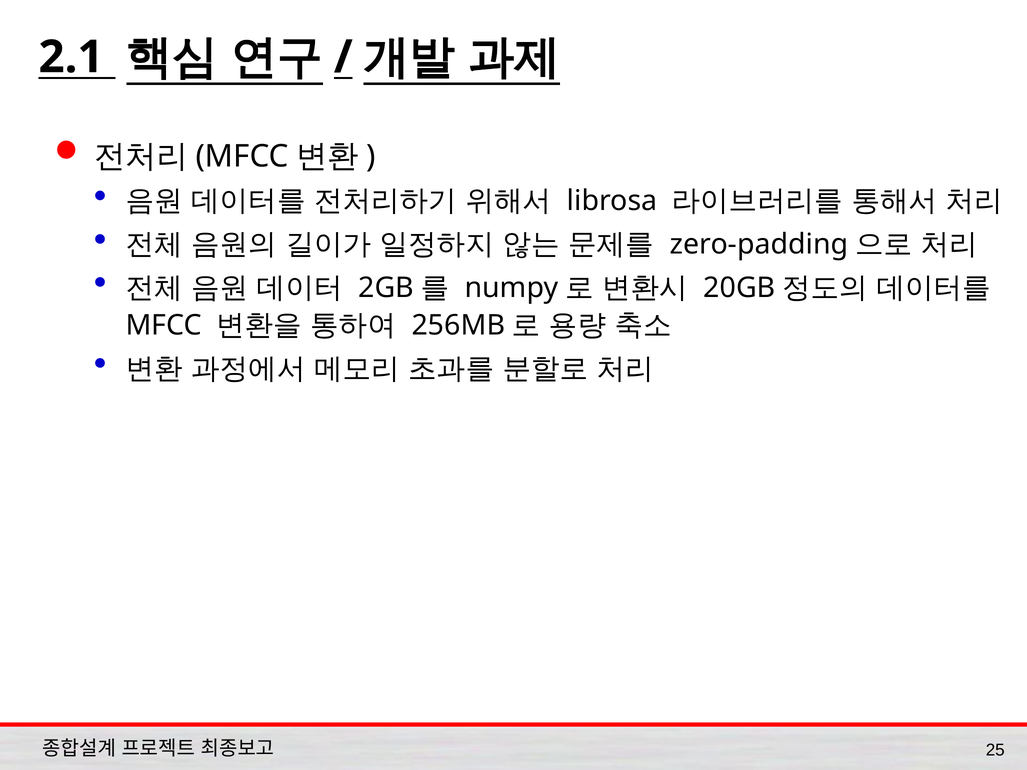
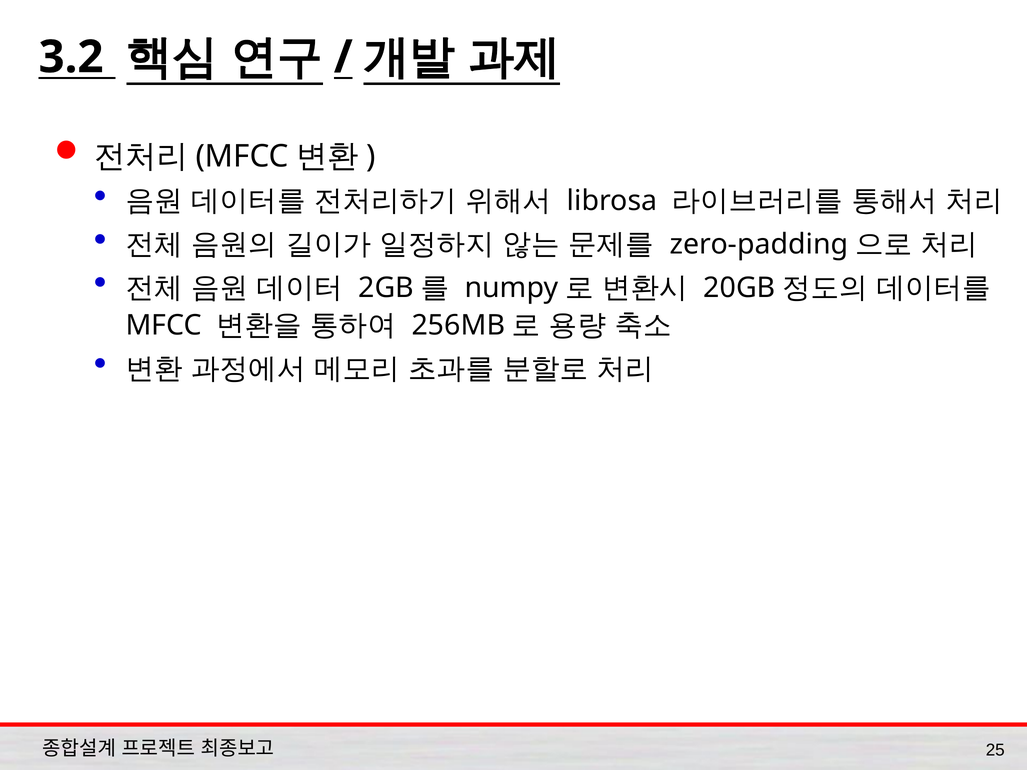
2.1: 2.1 -> 3.2
